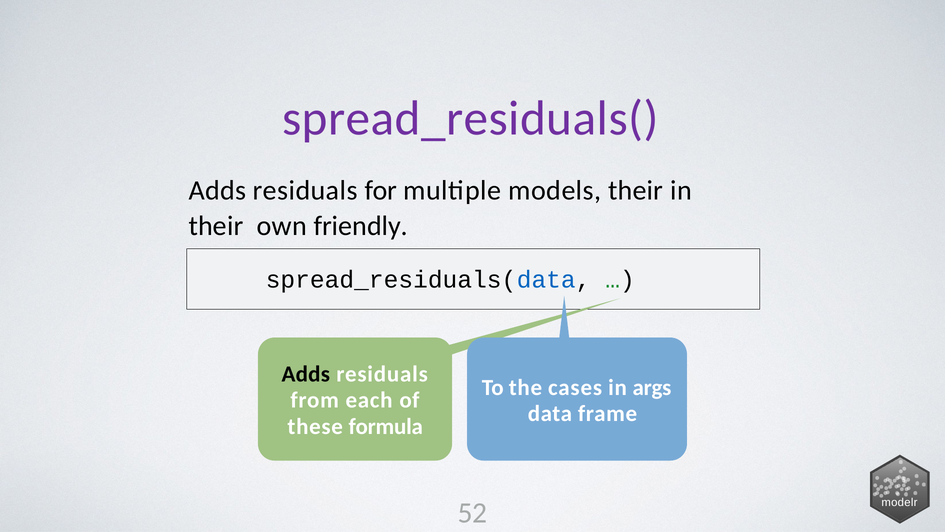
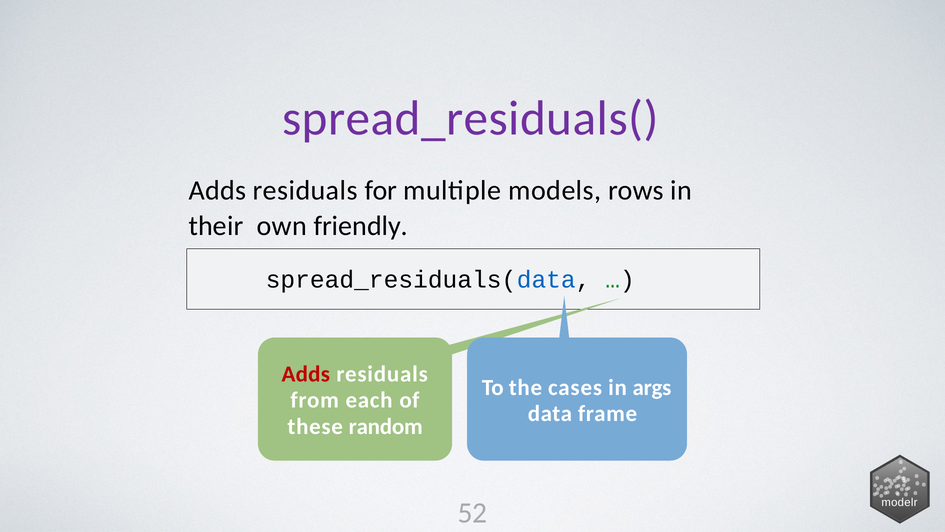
models their: their -> rows
Adds at (306, 374) colour: black -> red
formula: formula -> random
